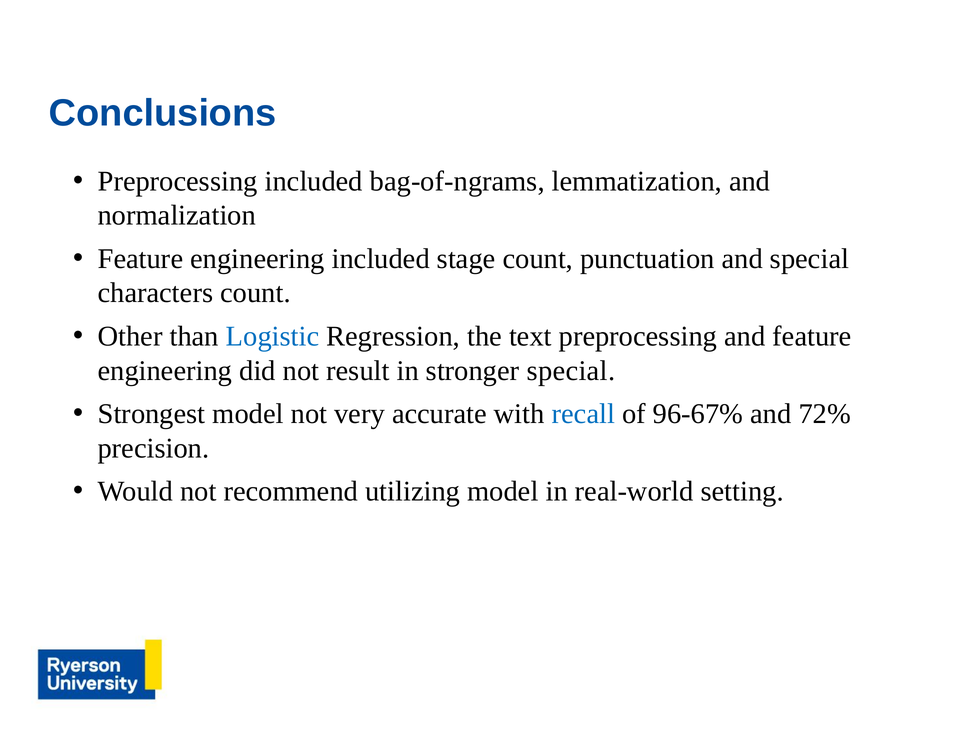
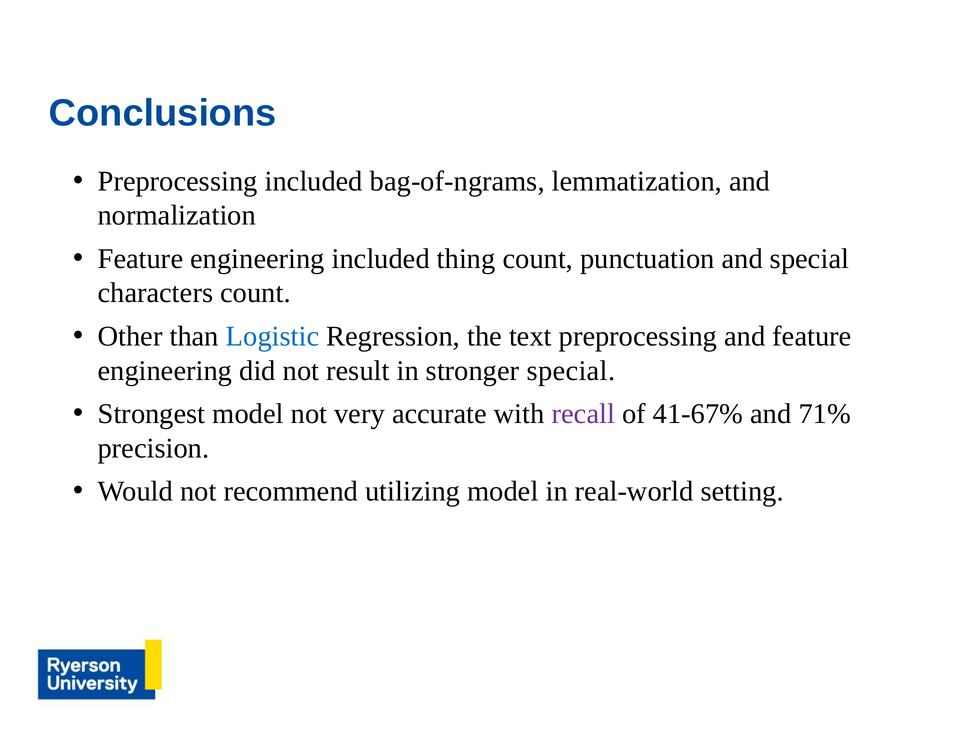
stage: stage -> thing
recall colour: blue -> purple
96-67%: 96-67% -> 41-67%
72%: 72% -> 71%
